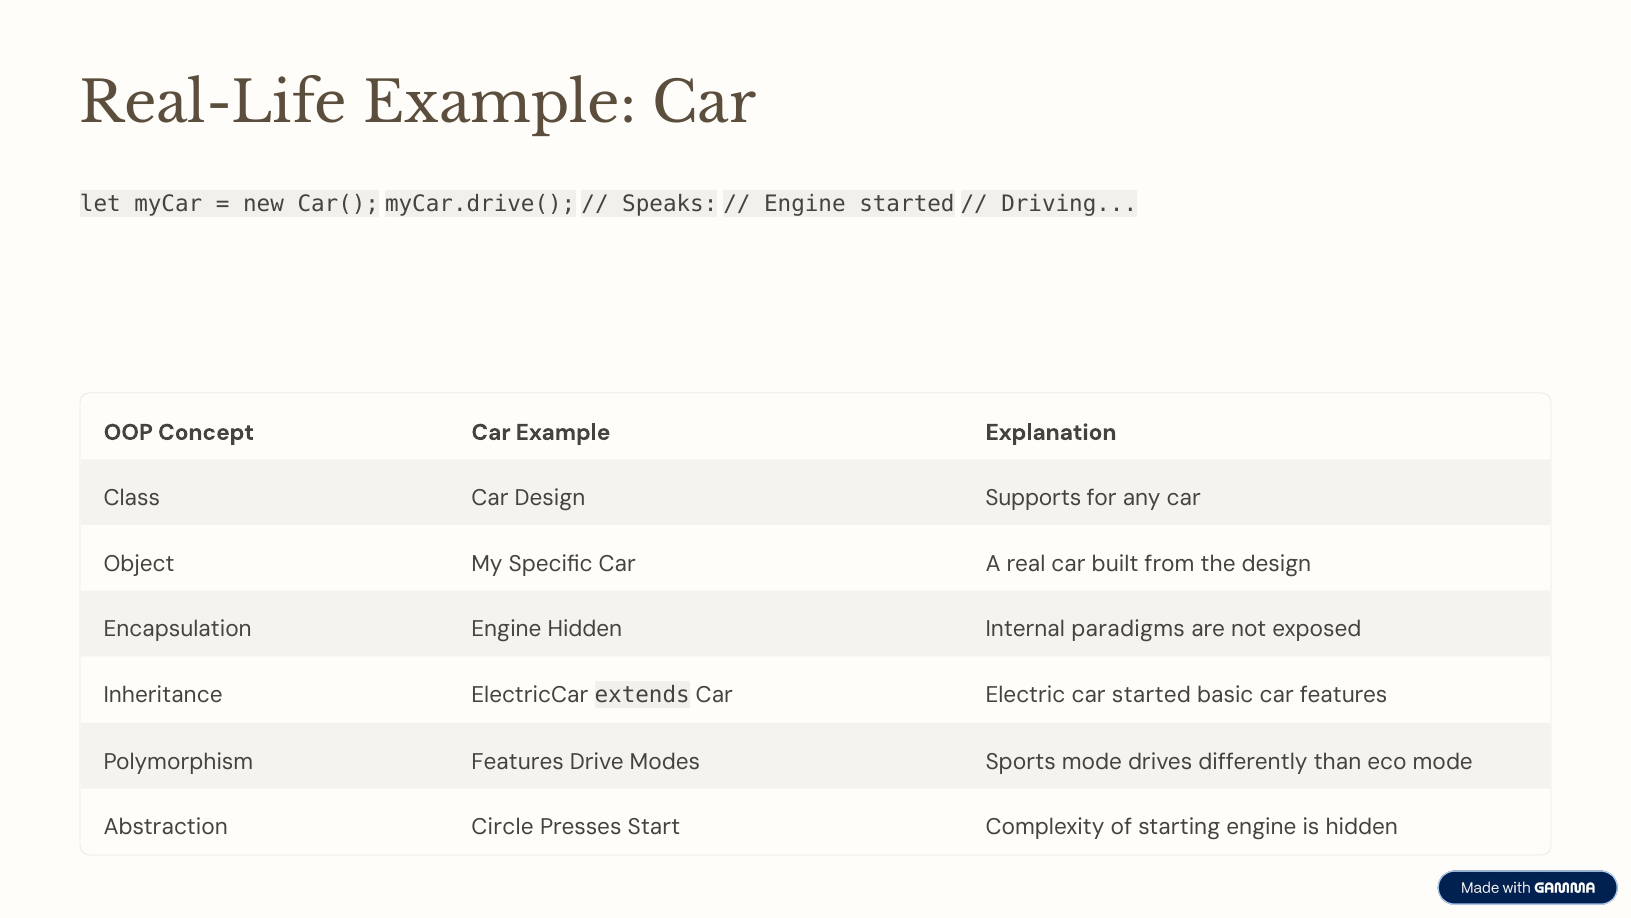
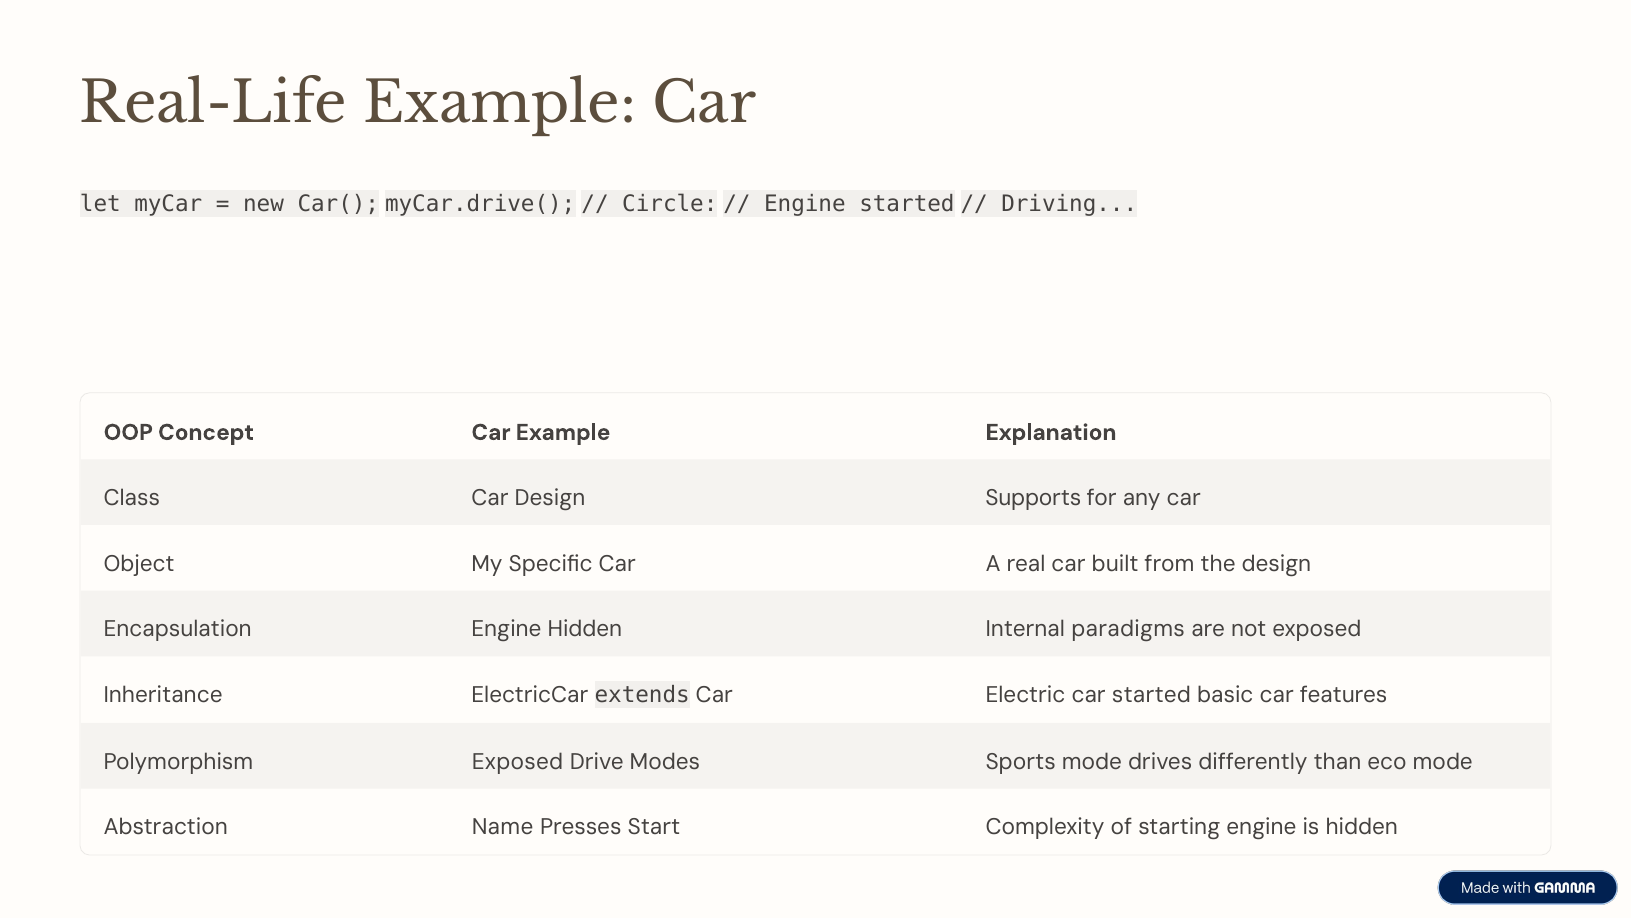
Speaks: Speaks -> Circle
Polymorphism Features: Features -> Exposed
Circle: Circle -> Name
